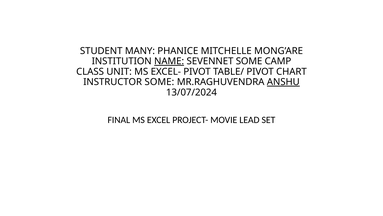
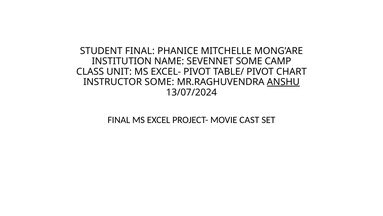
STUDENT MANY: MANY -> FINAL
NAME underline: present -> none
LEAD: LEAD -> CAST
